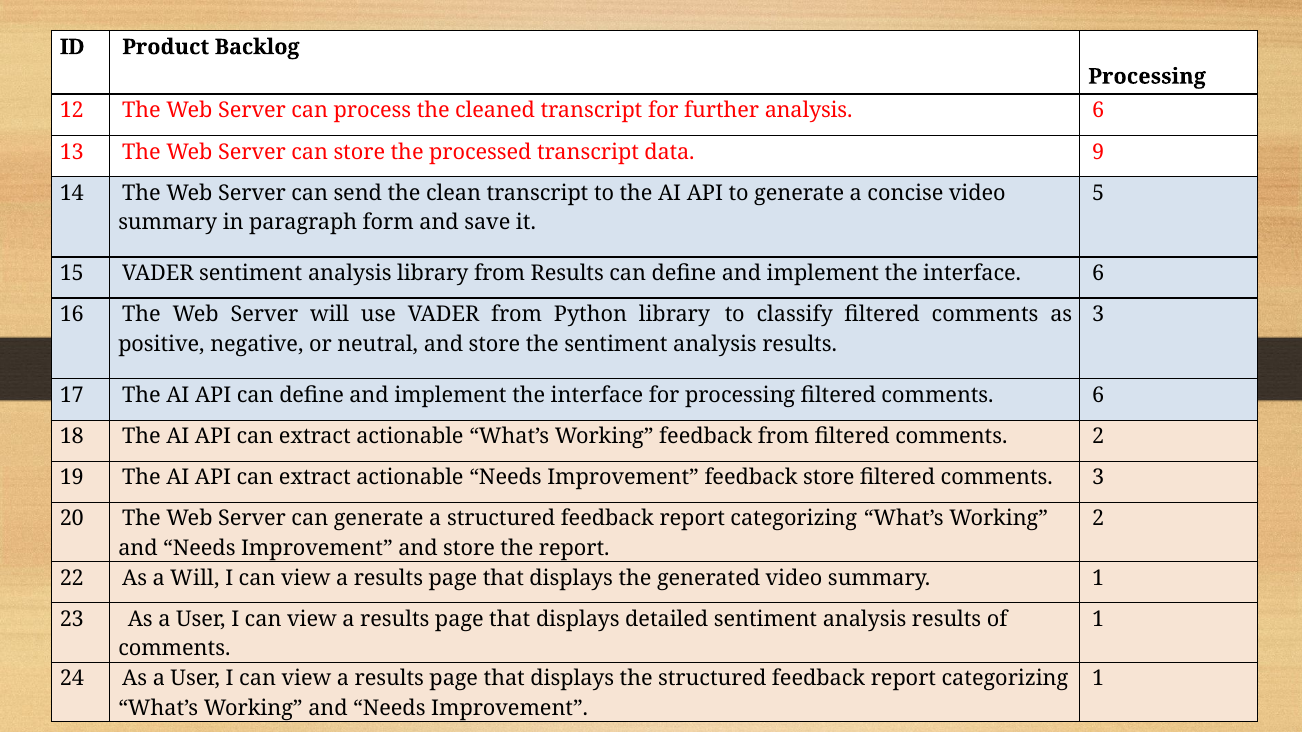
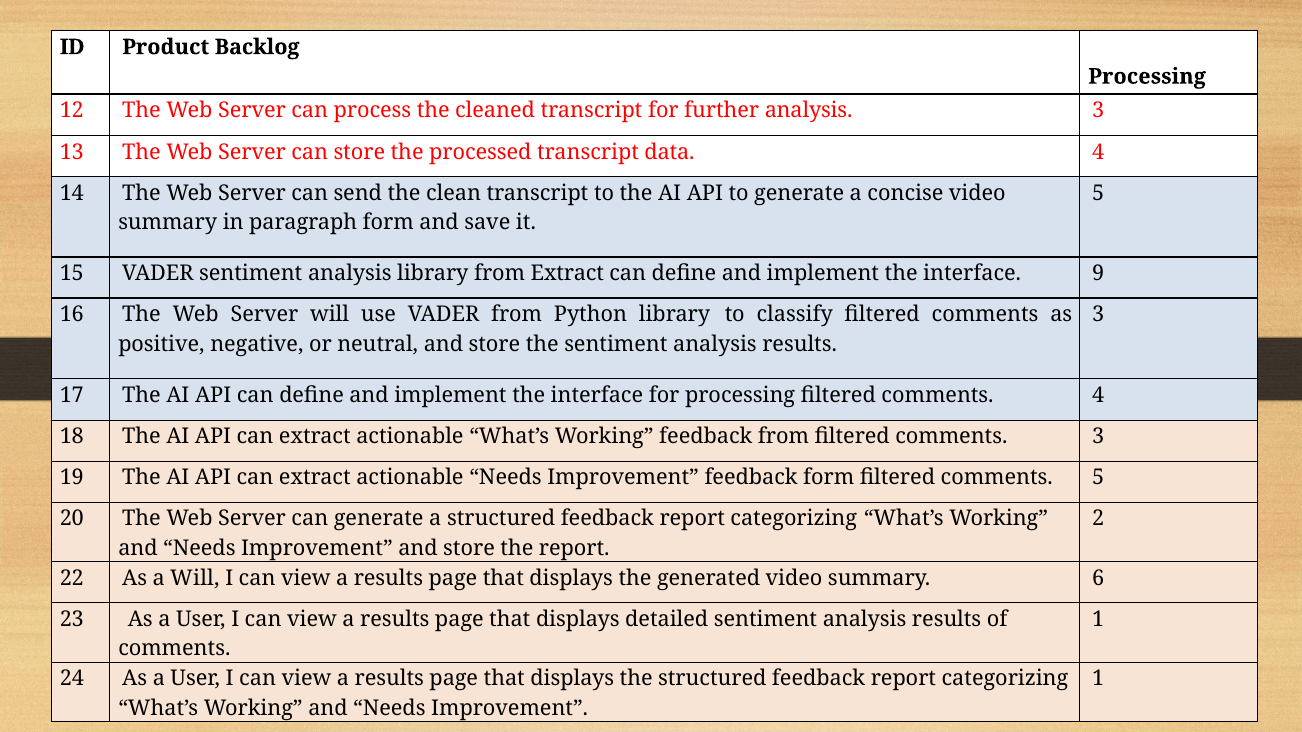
analysis 6: 6 -> 3
data 9: 9 -> 4
from Results: Results -> Extract
interface 6: 6 -> 9
comments 6: 6 -> 4
comments 2: 2 -> 3
feedback store: store -> form
comments 3: 3 -> 5
summary 1: 1 -> 6
